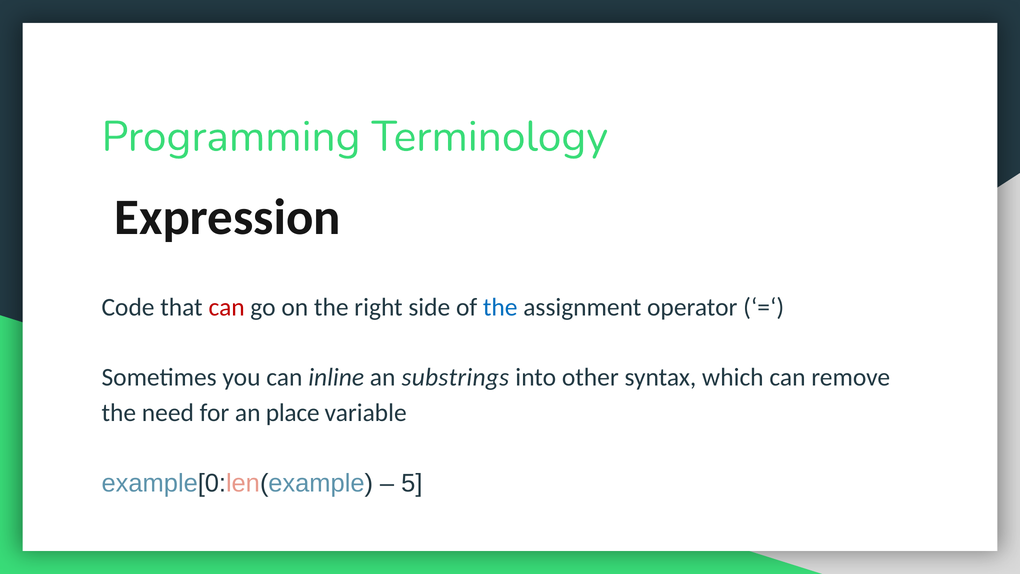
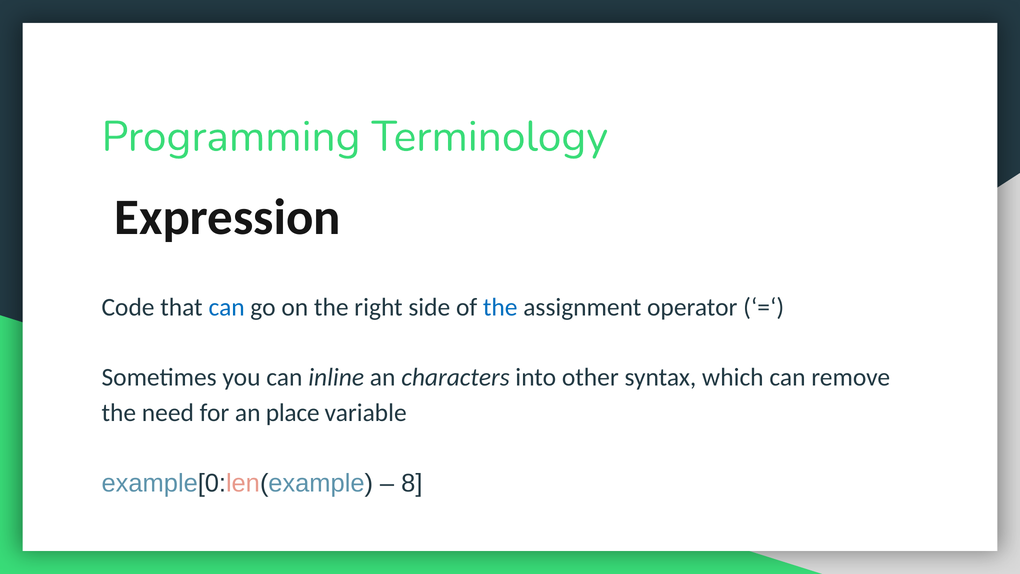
can at (227, 307) colour: red -> blue
substrings: substrings -> characters
5: 5 -> 8
